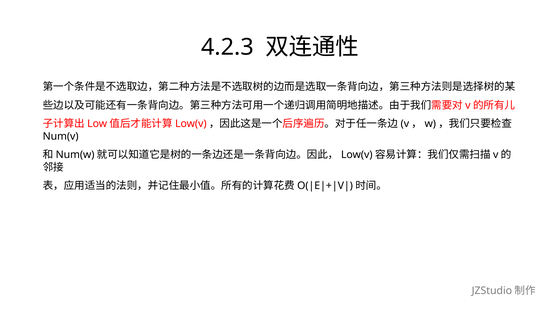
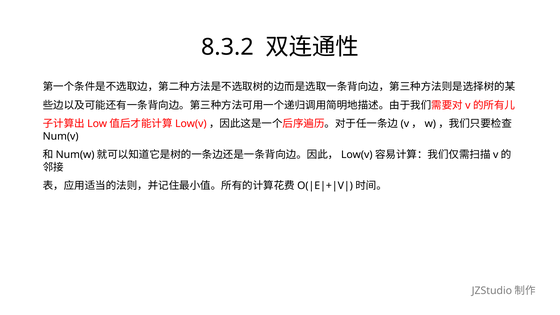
4.2.3: 4.2.3 -> 8.3.2
